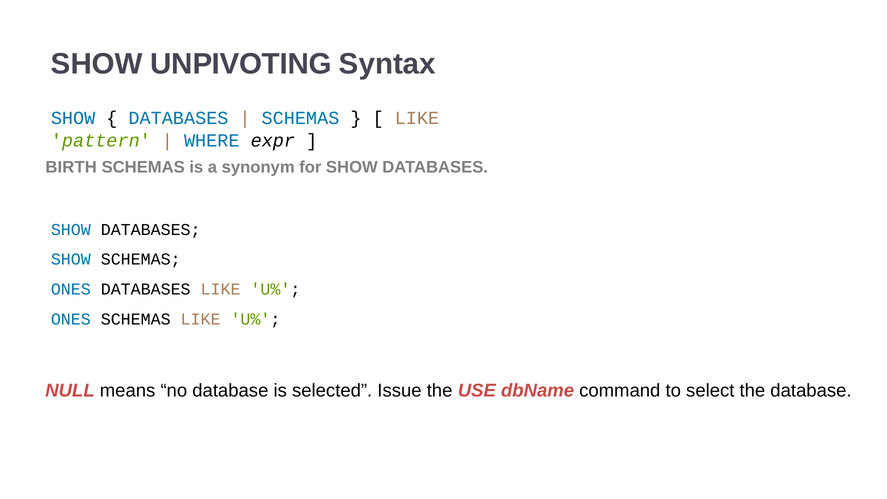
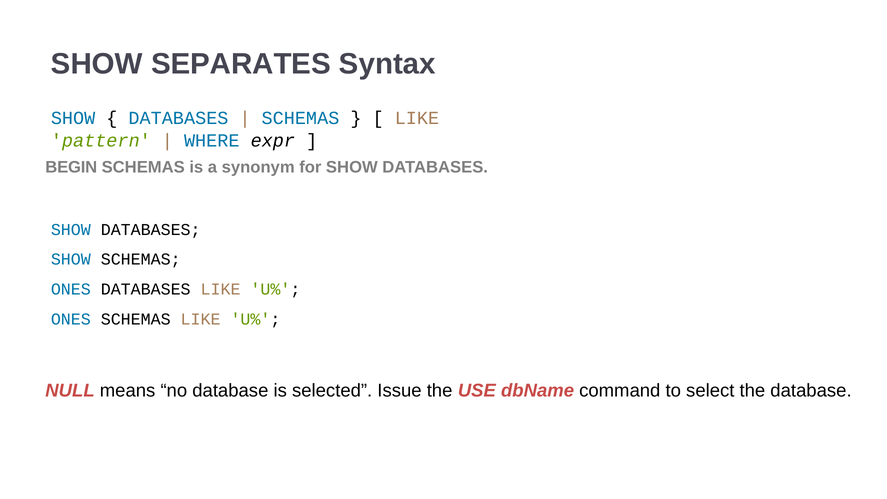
UNPIVOTING: UNPIVOTING -> SEPARATES
BIRTH: BIRTH -> BEGIN
